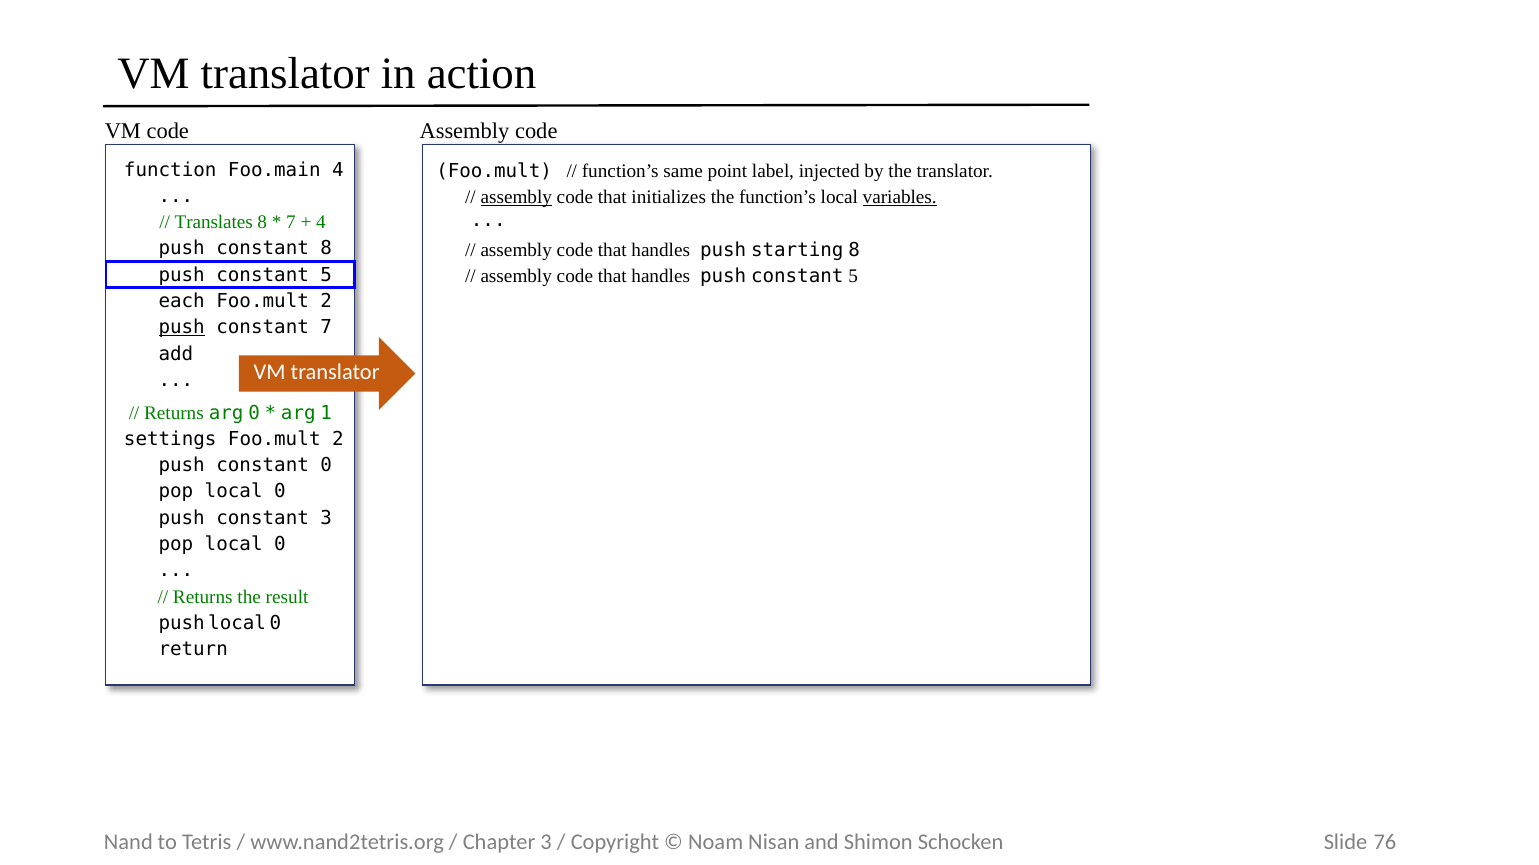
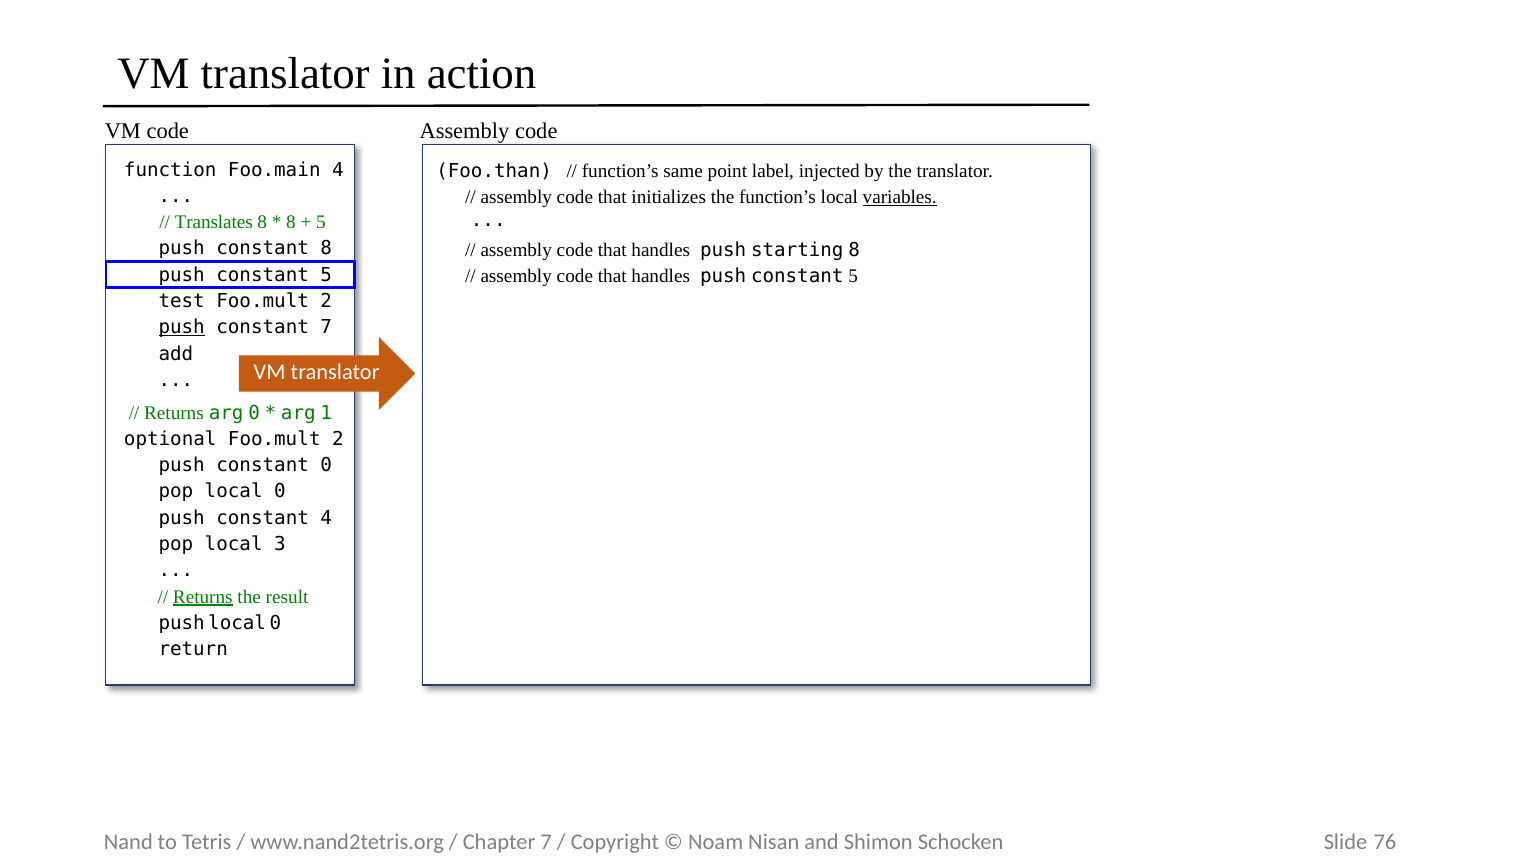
Foo.mult at (494, 171): Foo.mult -> Foo.than
assembly at (516, 198) underline: present -> none
7 at (291, 222): 7 -> 8
4 at (321, 222): 4 -> 5
each: each -> test
settings: settings -> optional
constant 3: 3 -> 4
0 at (280, 545): 0 -> 3
Returns at (203, 597) underline: none -> present
3 at (546, 842): 3 -> 7
